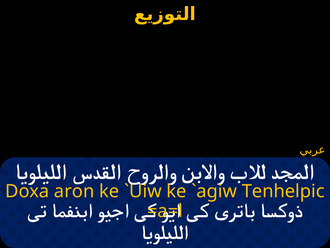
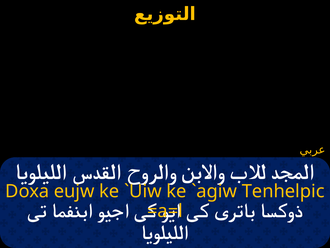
aron: aron -> eujw
